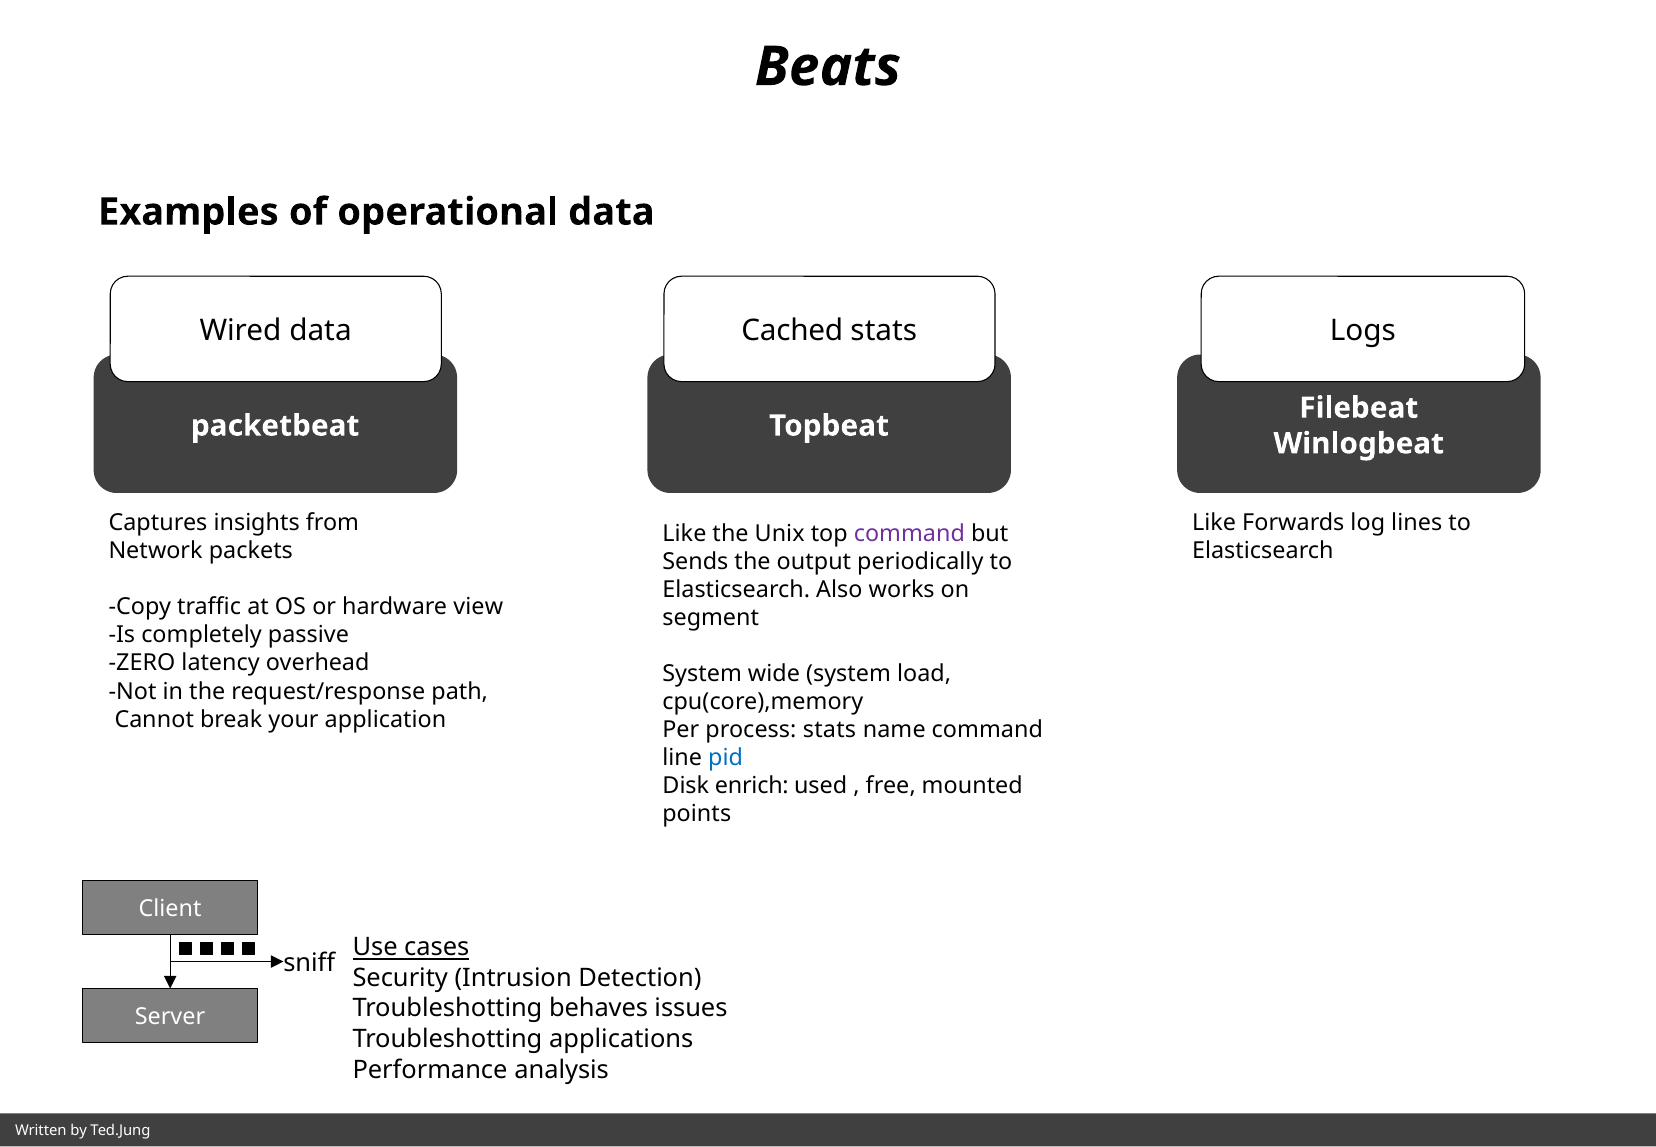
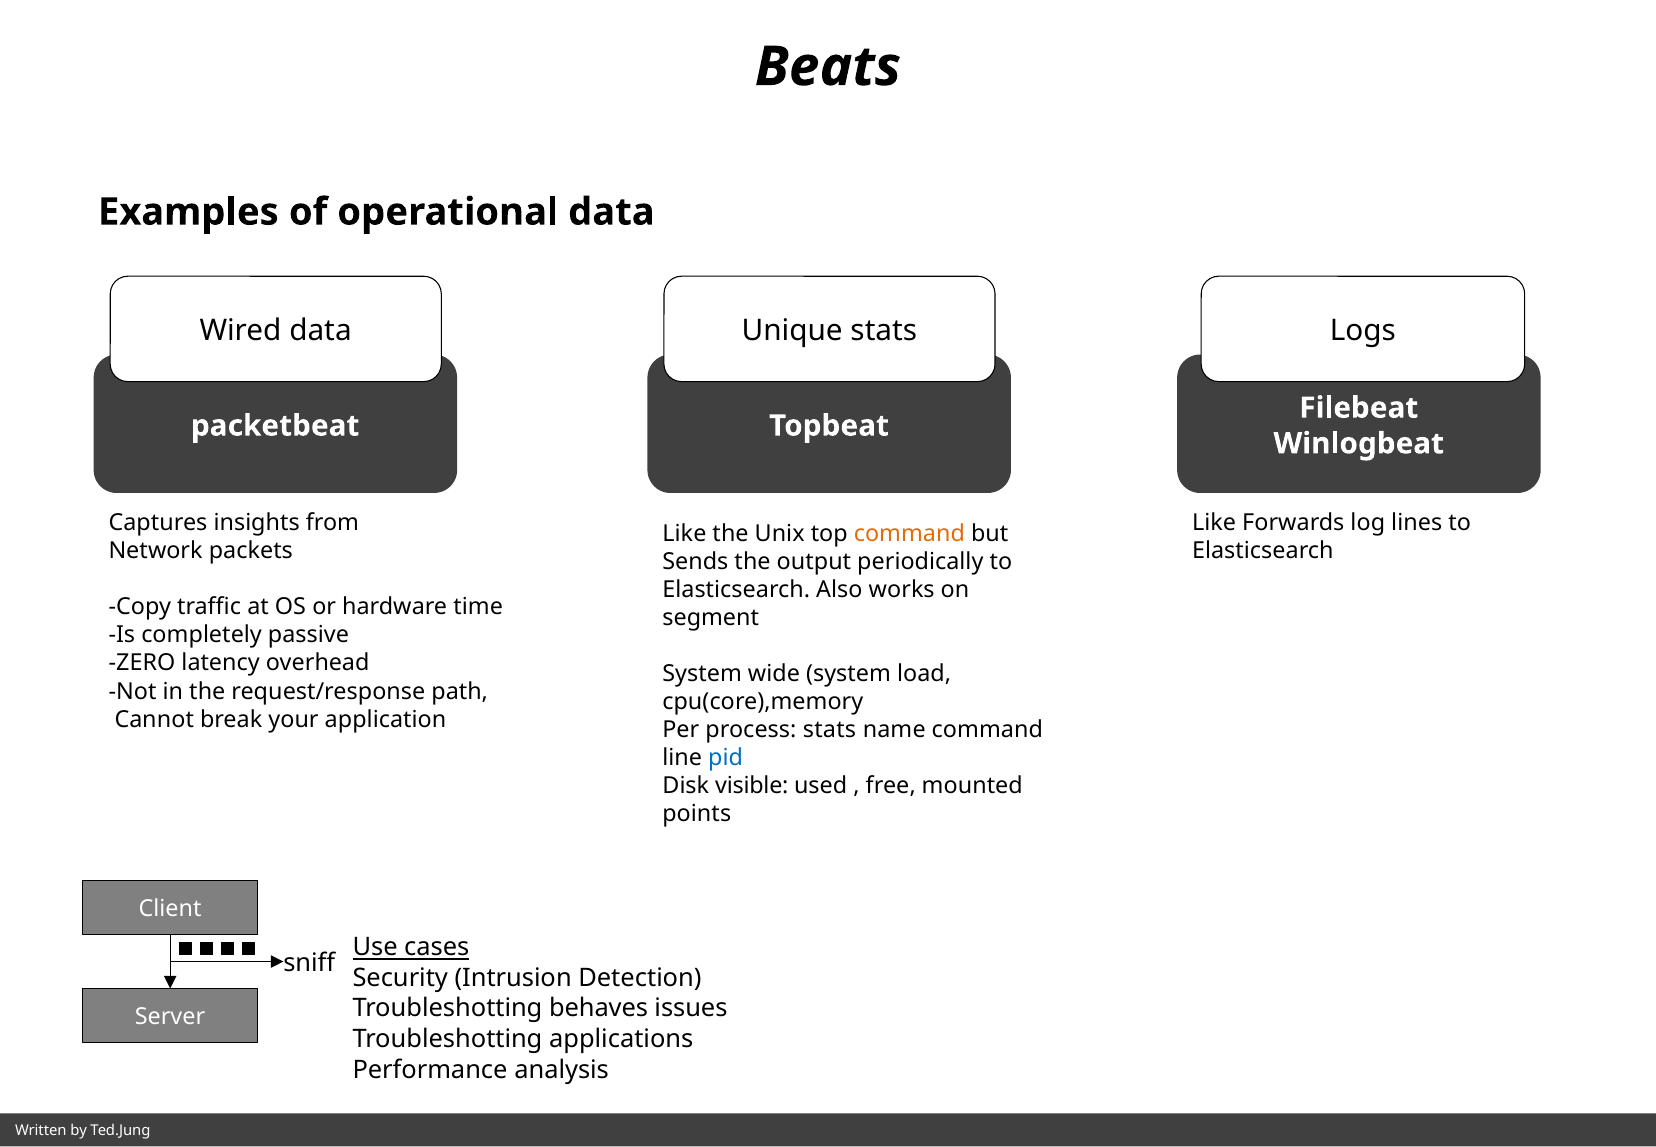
Cached: Cached -> Unique
command at (909, 533) colour: purple -> orange
view: view -> time
enrich: enrich -> visible
